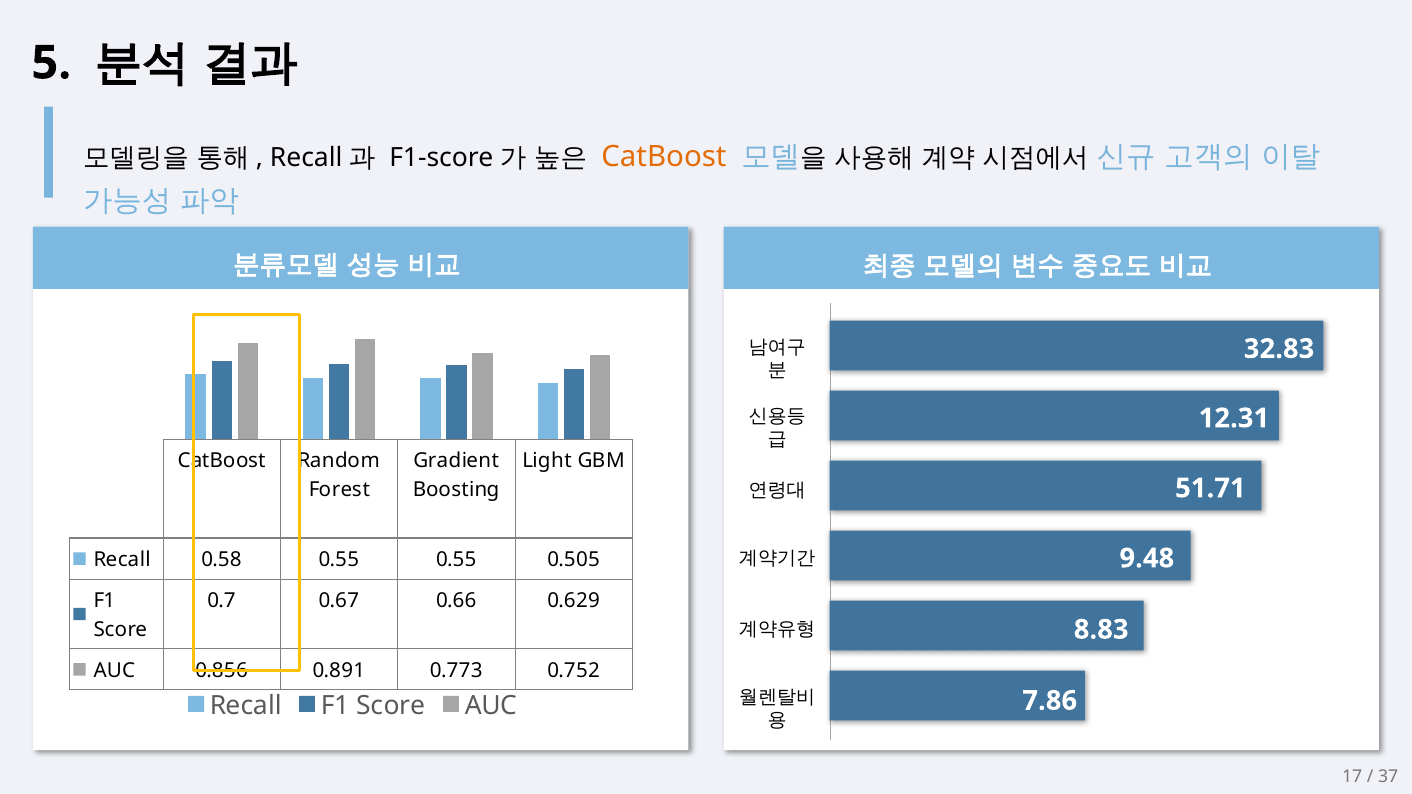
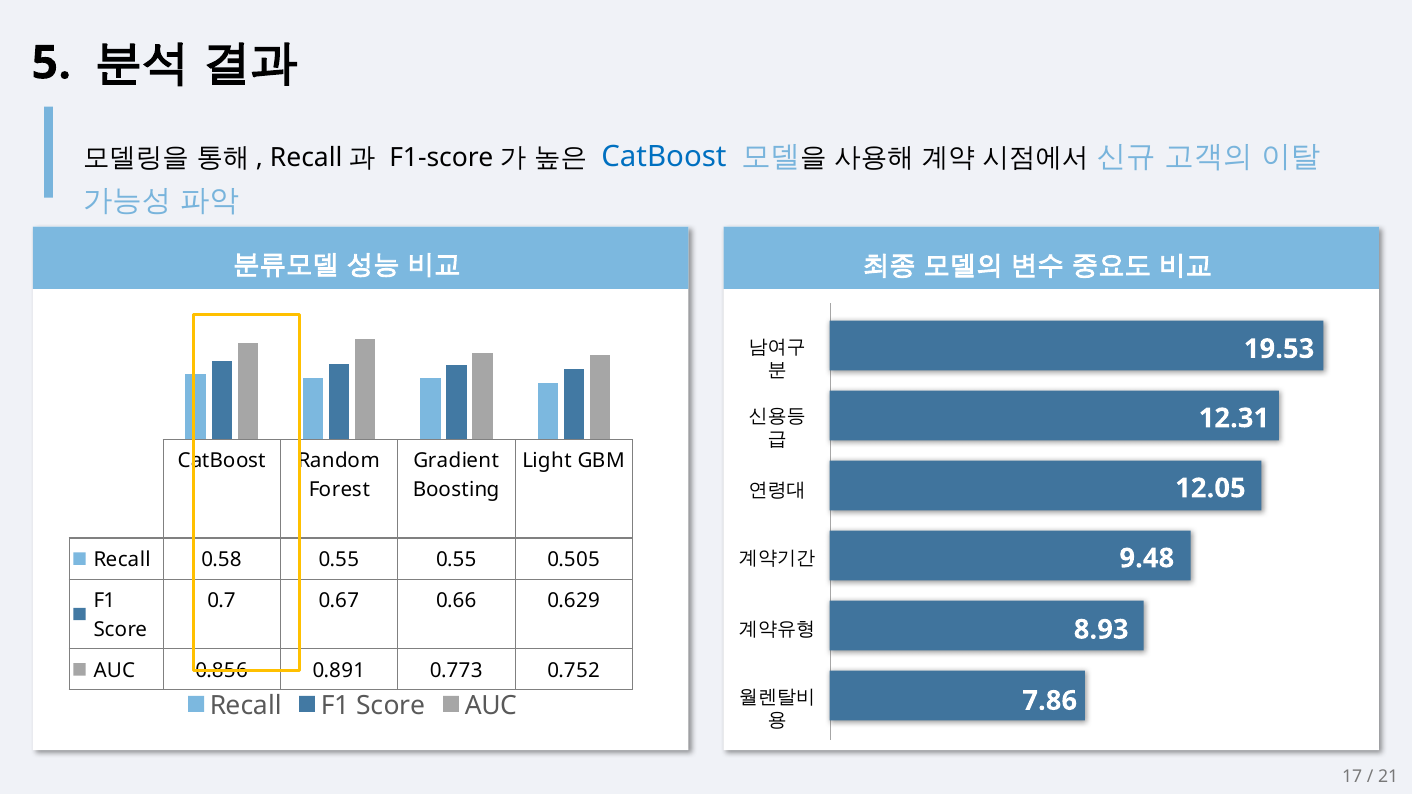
CatBoost at (664, 157) colour: orange -> blue
32.83: 32.83 -> 19.53
51.71: 51.71 -> 12.05
8.83: 8.83 -> 8.93
37: 37 -> 21
